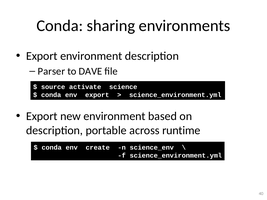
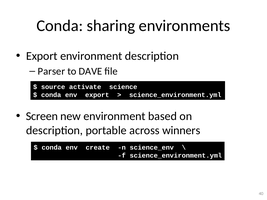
Export at (42, 116): Export -> Screen
runtime: runtime -> winners
